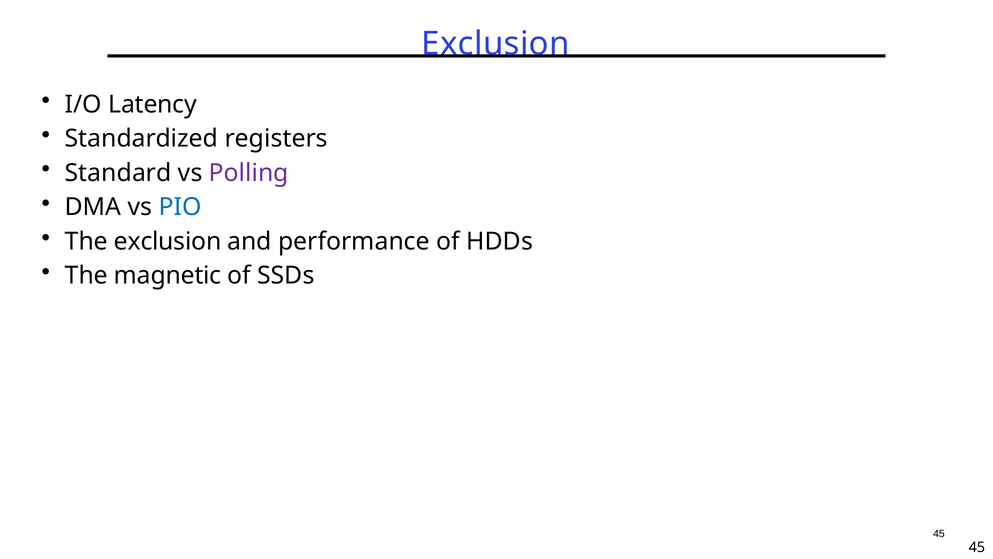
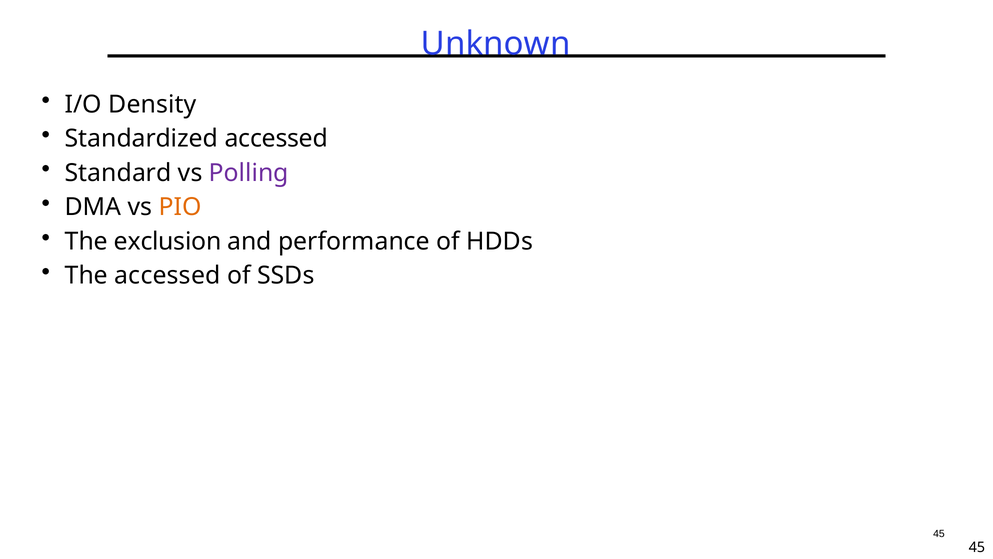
Exclusion at (496, 44): Exclusion -> Unknown
Latency: Latency -> Density
Standardized registers: registers -> accessed
PIO colour: blue -> orange
The magnetic: magnetic -> accessed
